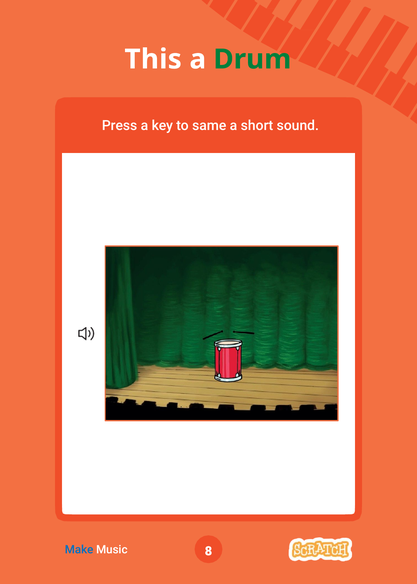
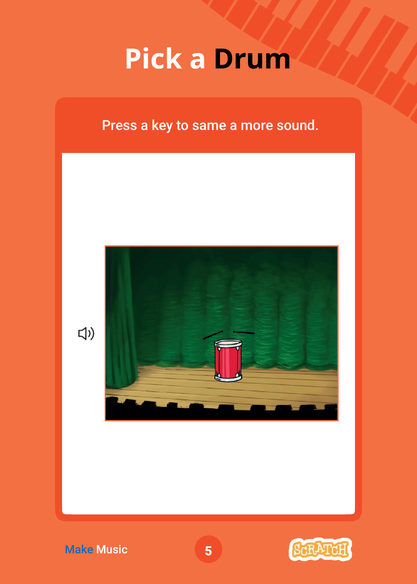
This: This -> Pick
Drum colour: green -> black
short: short -> more
8: 8 -> 5
